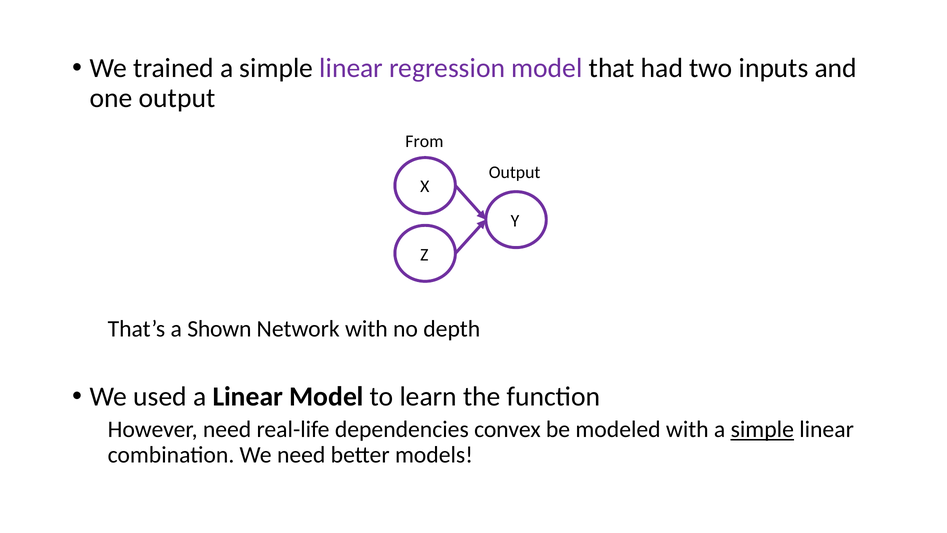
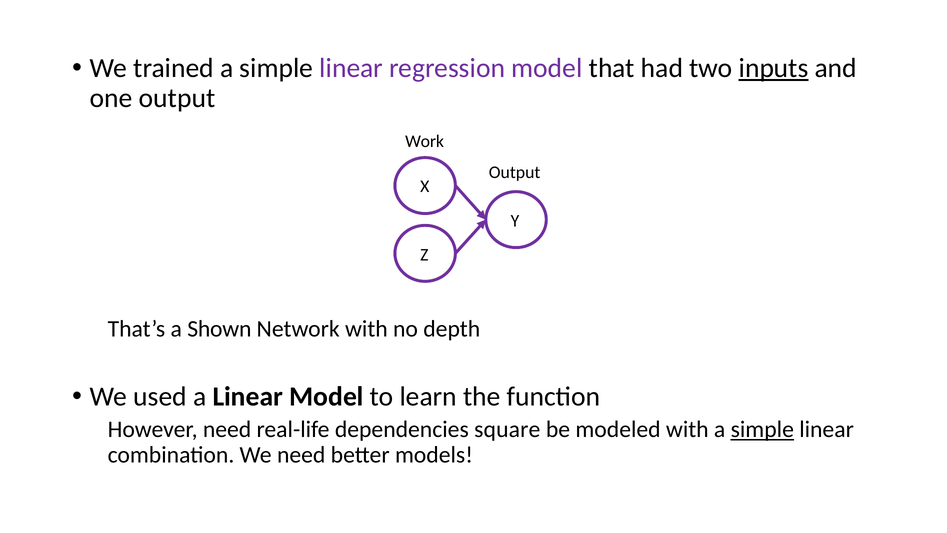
inputs underline: none -> present
From: From -> Work
convex: convex -> square
